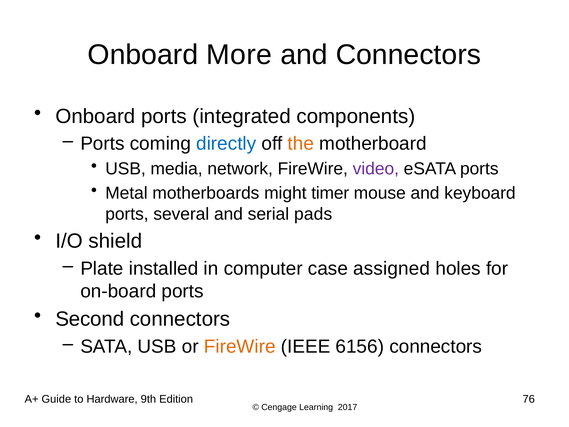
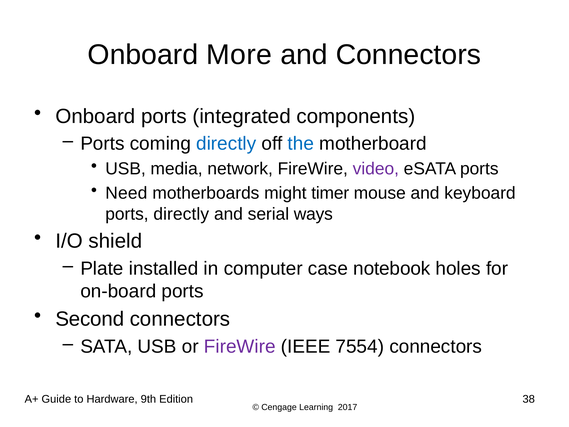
the colour: orange -> blue
Metal: Metal -> Need
ports several: several -> directly
pads: pads -> ways
assigned: assigned -> notebook
FireWire at (240, 346) colour: orange -> purple
6156: 6156 -> 7554
76: 76 -> 38
